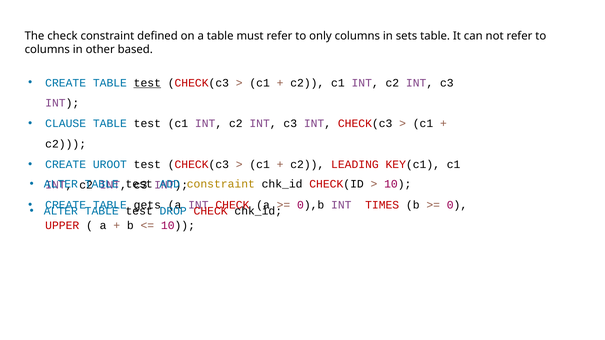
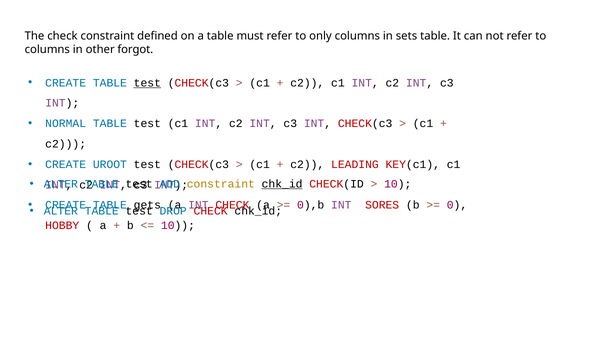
based: based -> forgot
CLAUSE: CLAUSE -> NORMAL
chk_id at (282, 184) underline: none -> present
TIMES: TIMES -> SORES
UPPER: UPPER -> HOBBY
